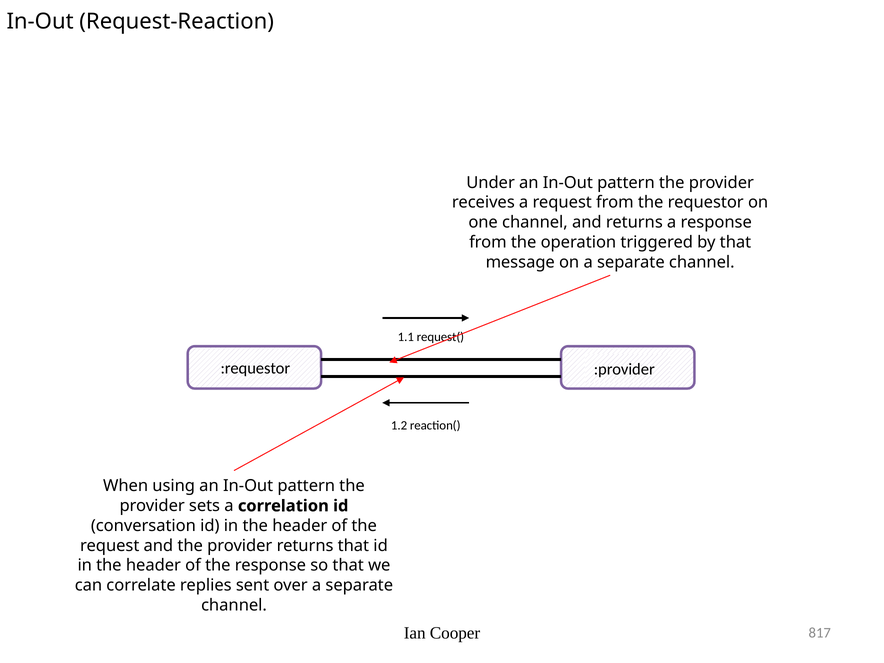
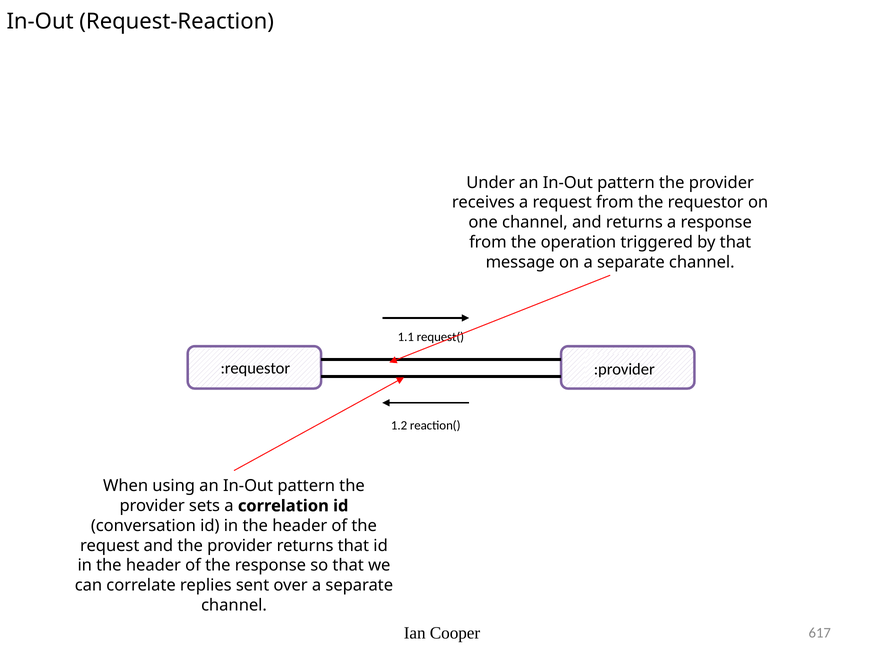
817: 817 -> 617
